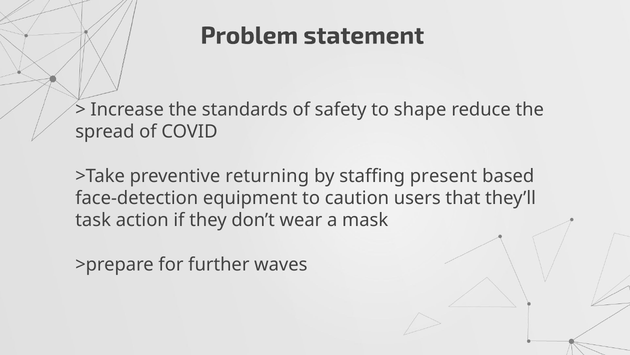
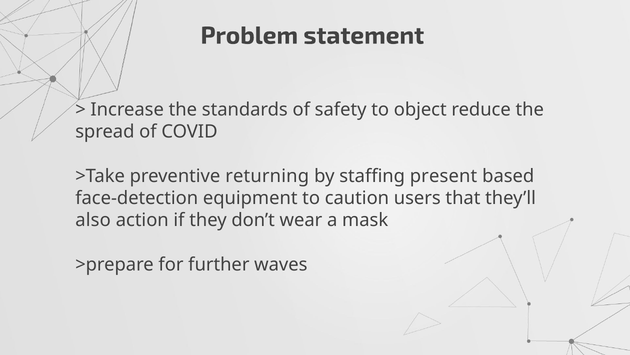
shape: shape -> object
task: task -> also
